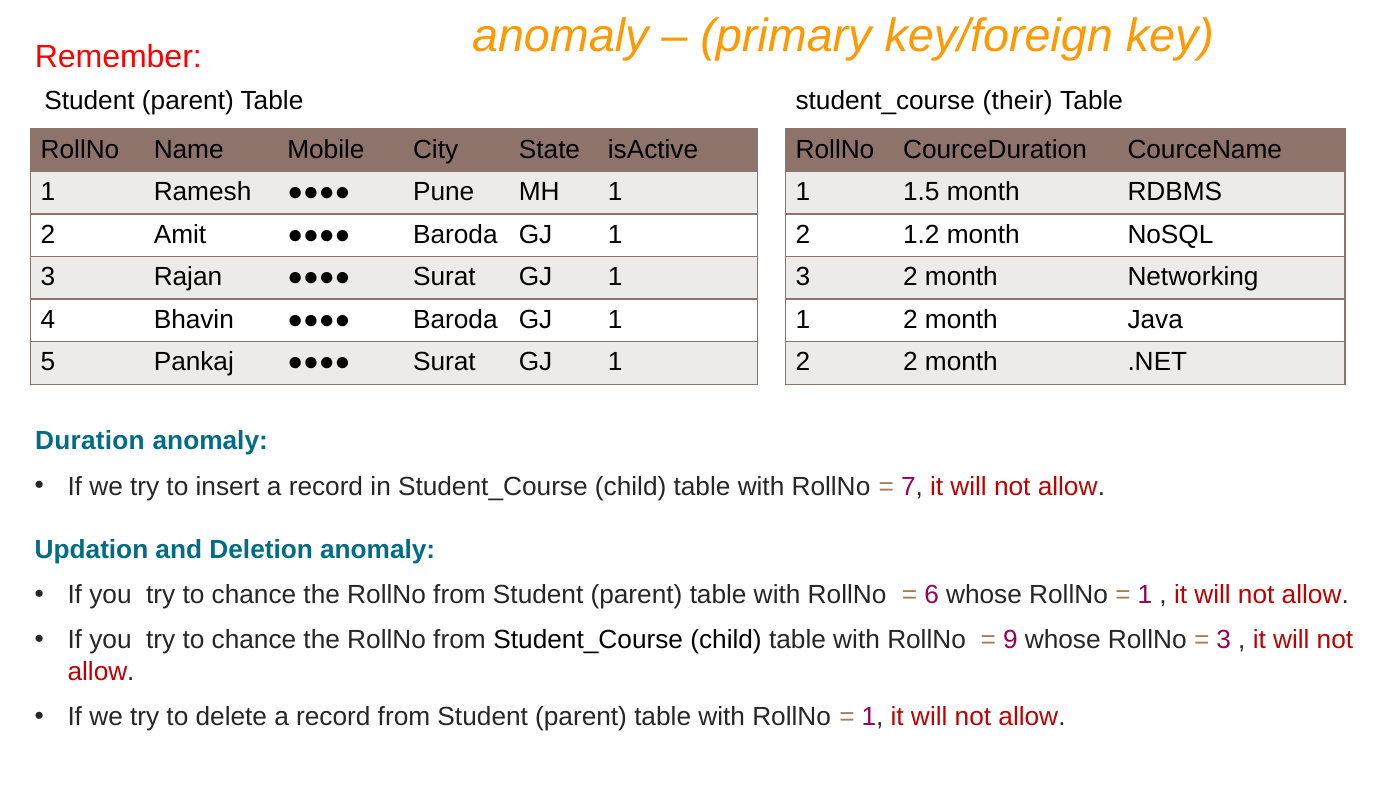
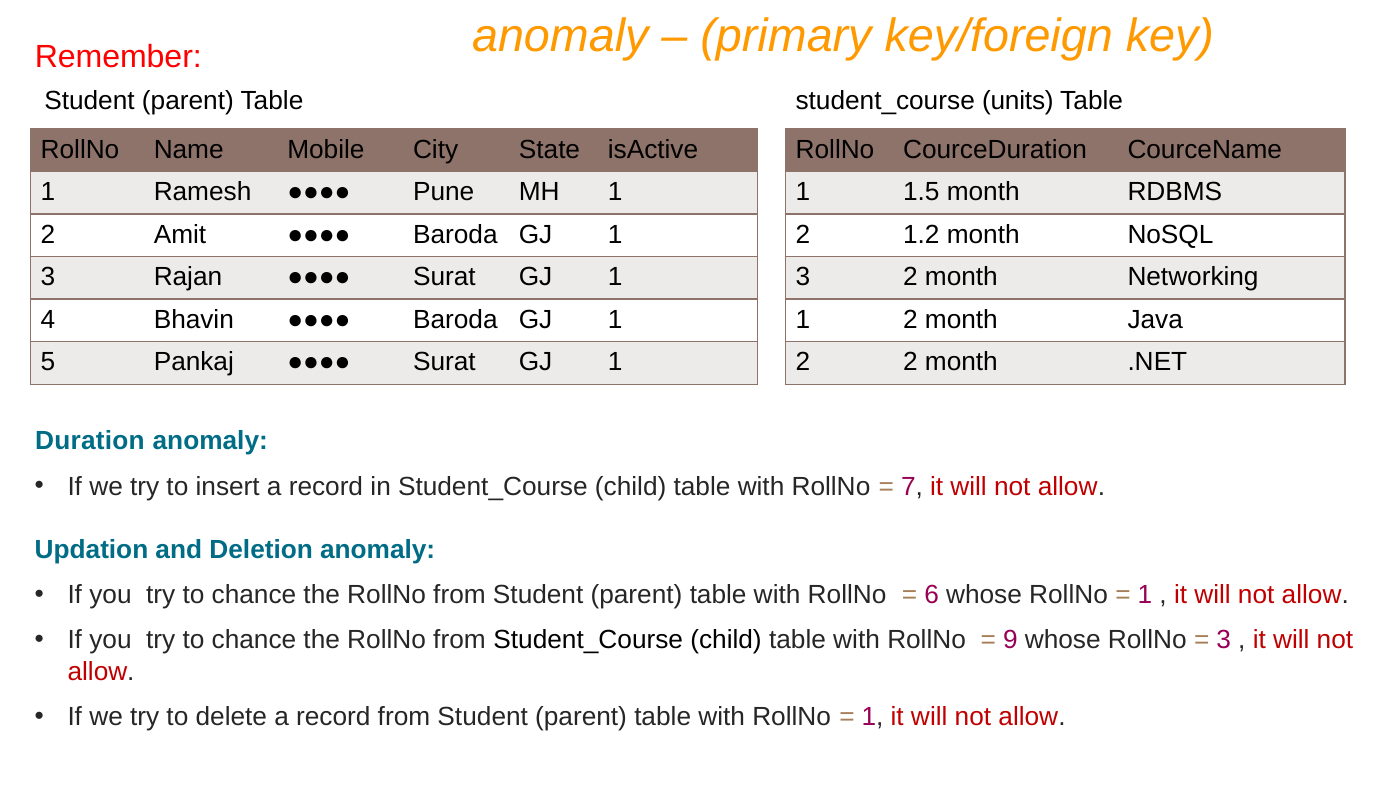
their: their -> units
